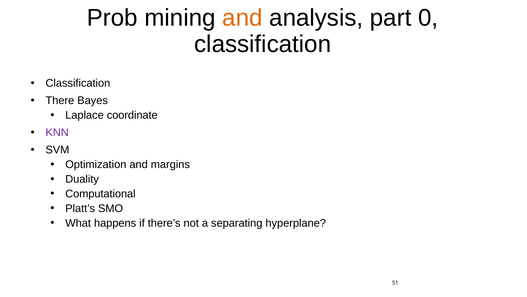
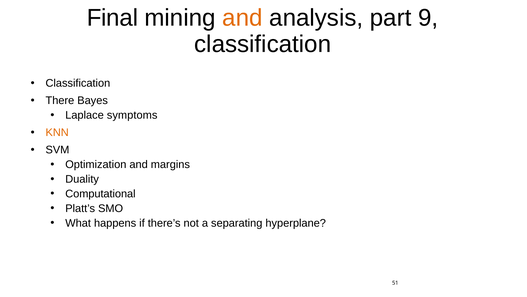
Prob: Prob -> Final
0: 0 -> 9
coordinate: coordinate -> symptoms
KNN colour: purple -> orange
